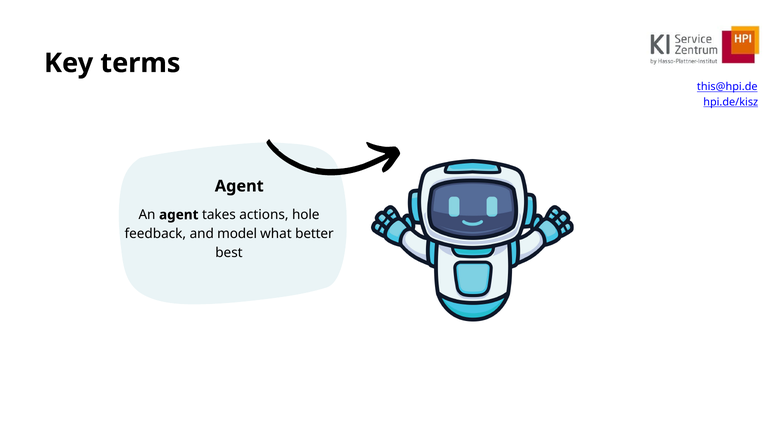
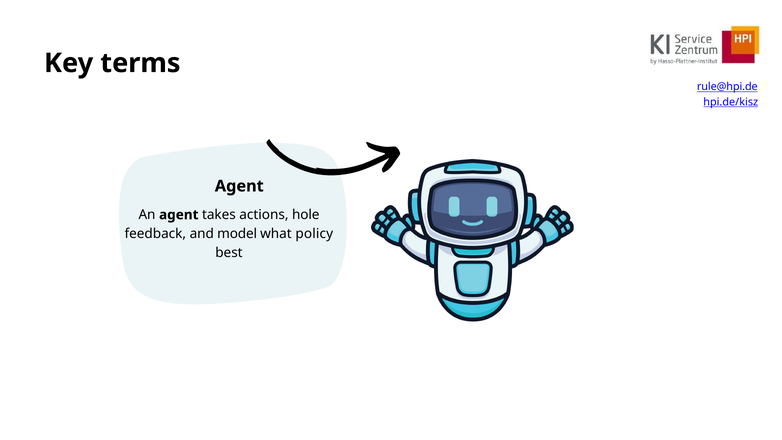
this@hpi.de: this@hpi.de -> rule@hpi.de
better: better -> policy
